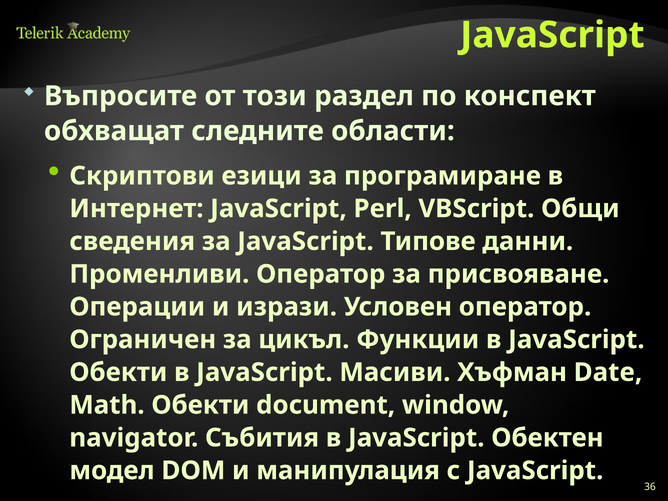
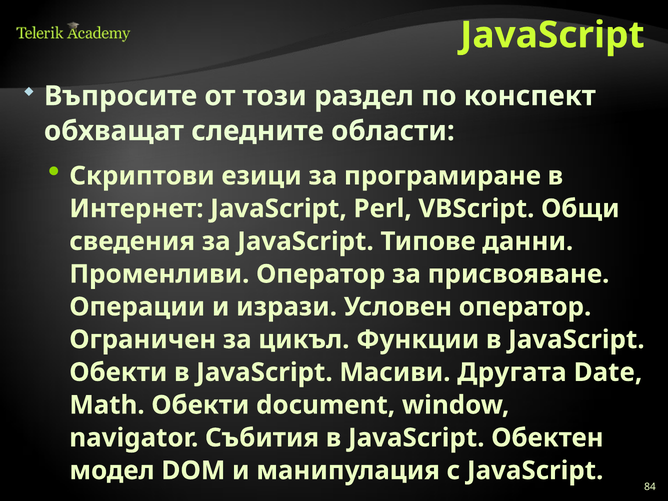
Хъфман: Хъфман -> Другата
36: 36 -> 84
